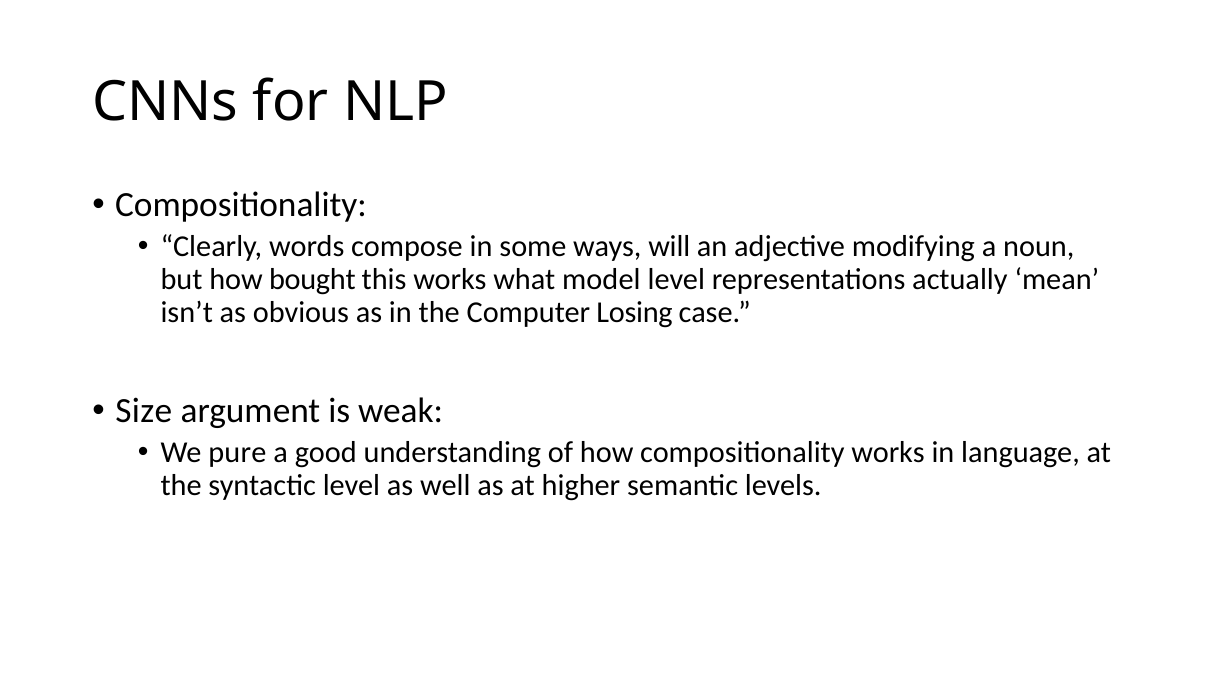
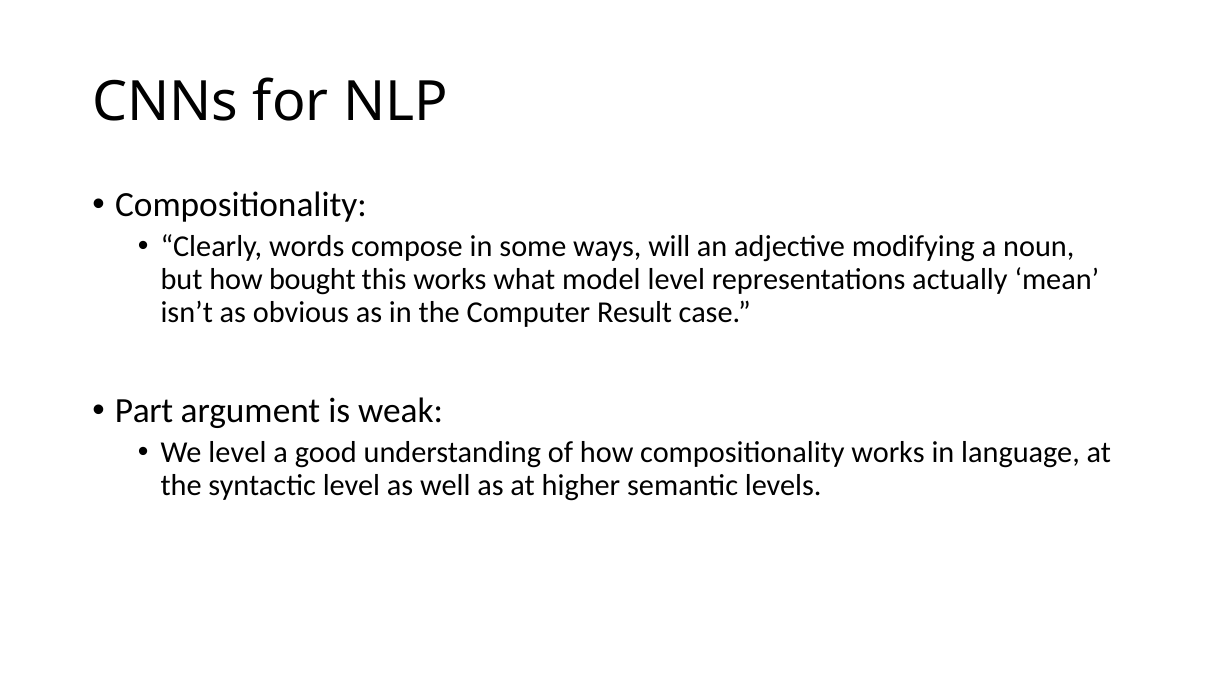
Losing: Losing -> Result
Size: Size -> Part
We pure: pure -> level
